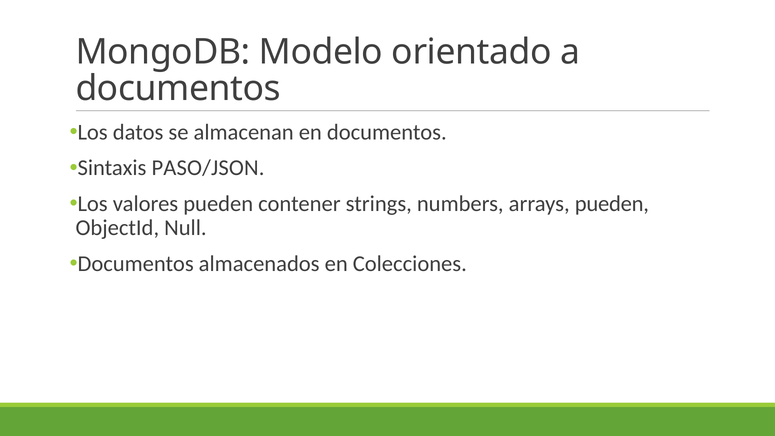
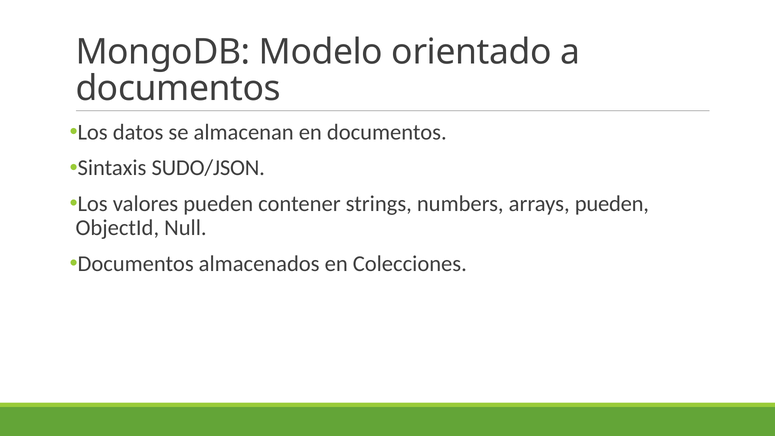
PASO/JSON: PASO/JSON -> SUDO/JSON
